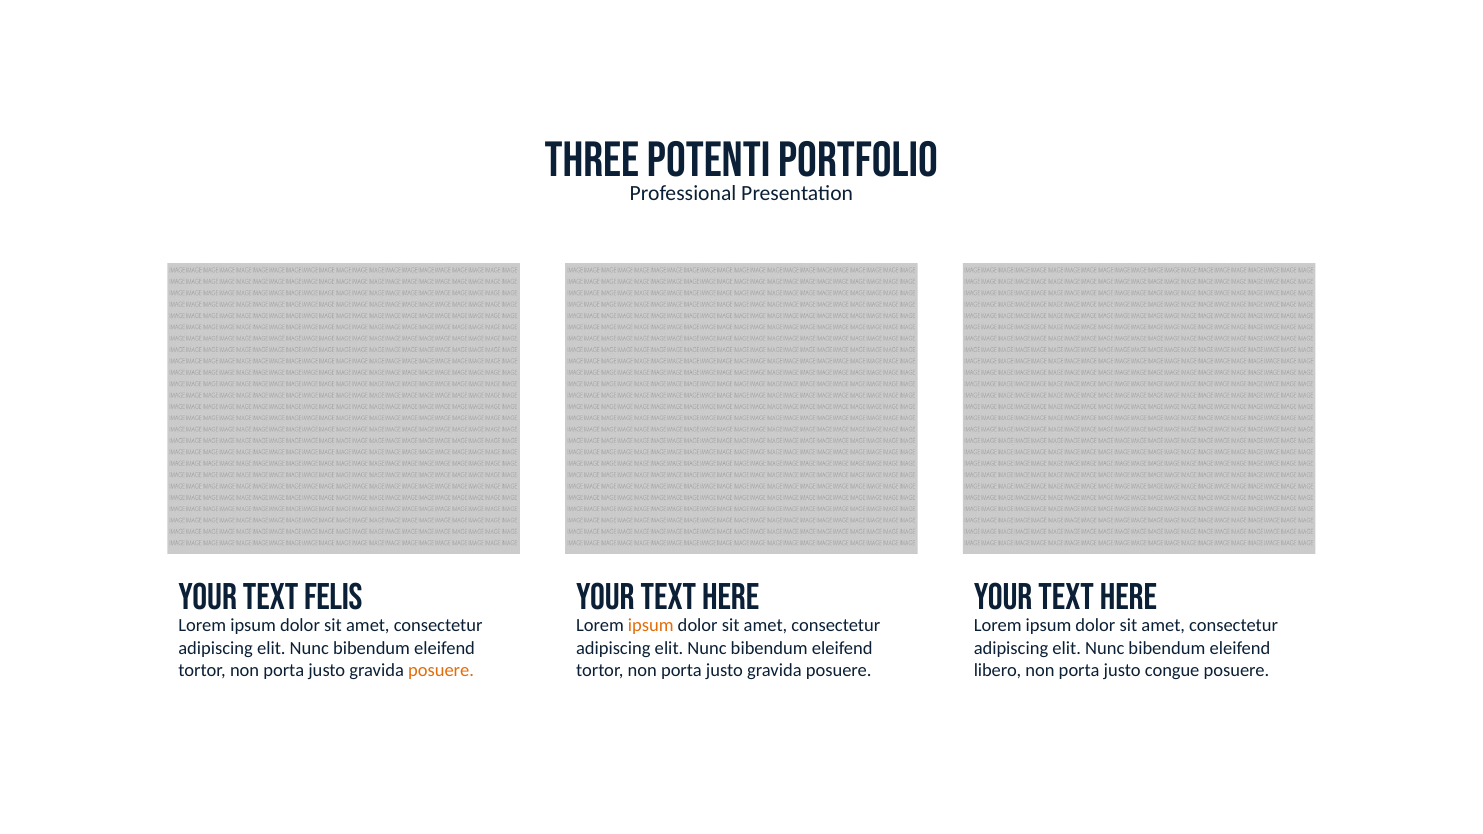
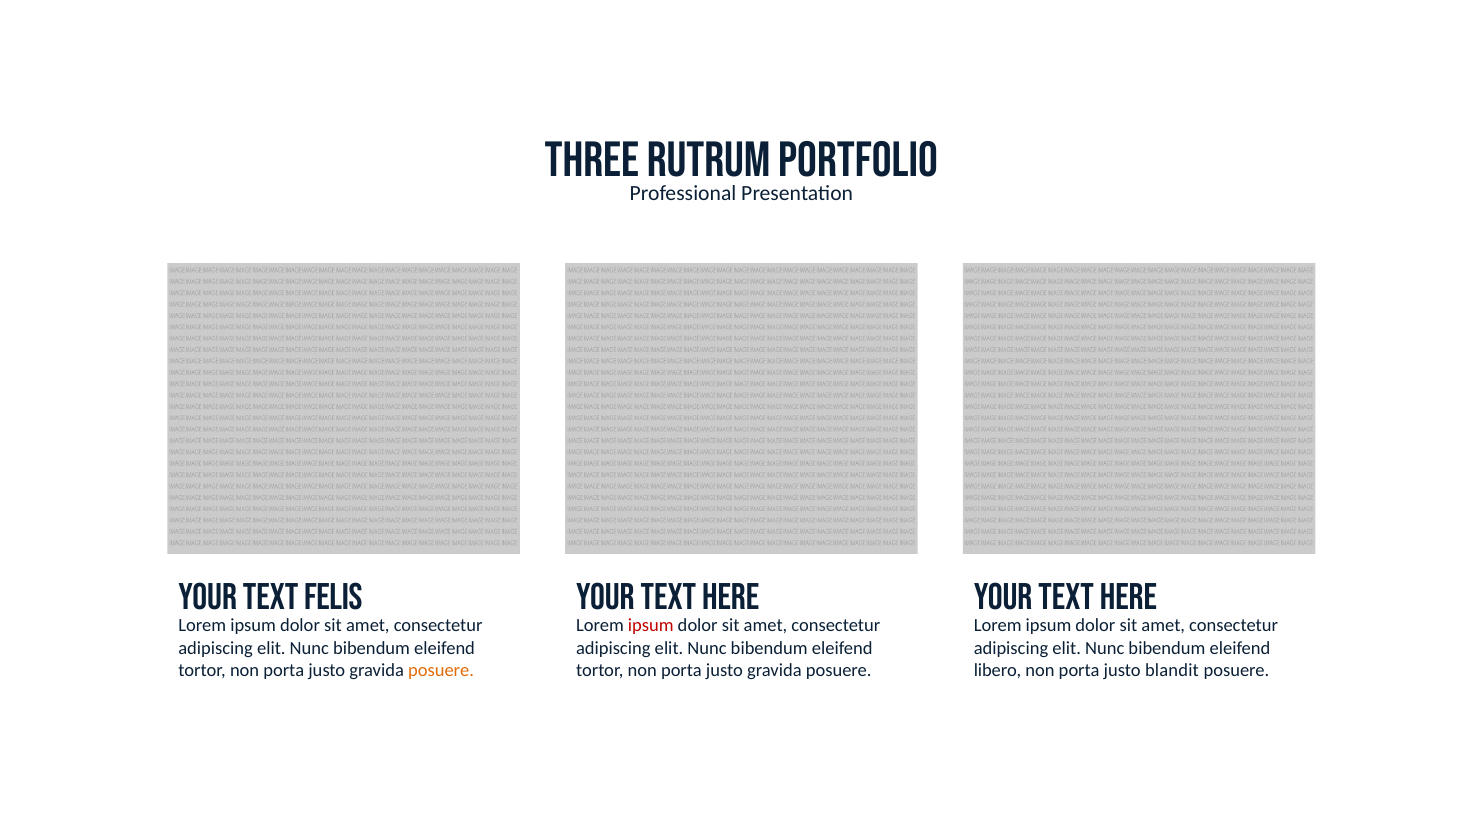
potenti: potenti -> rutrum
ipsum at (651, 626) colour: orange -> red
congue: congue -> blandit
